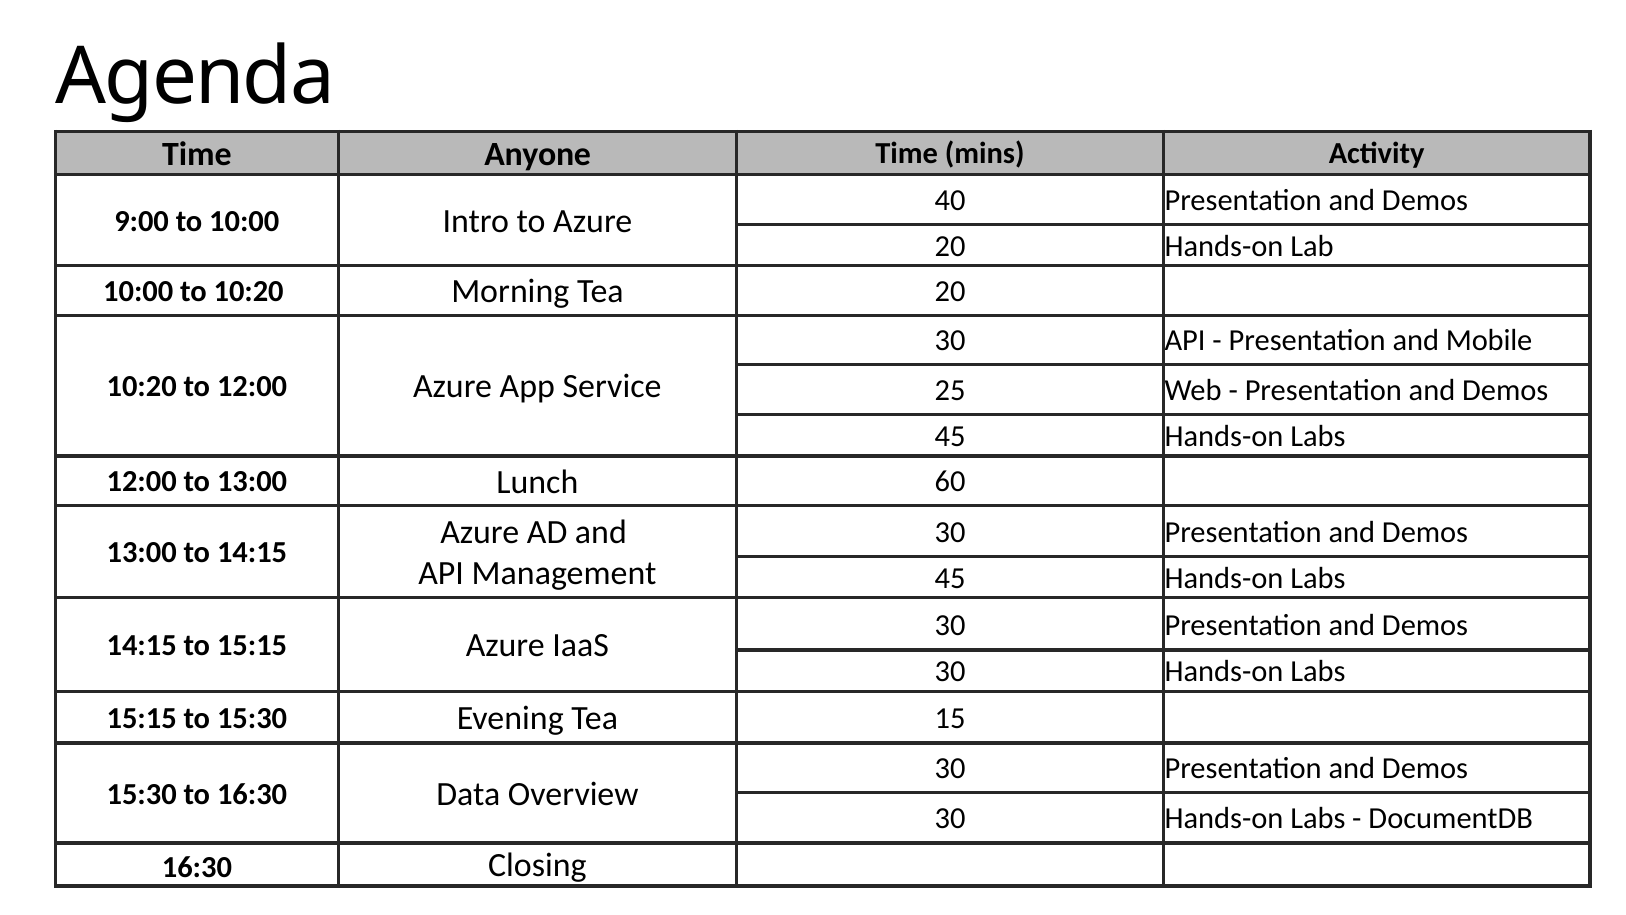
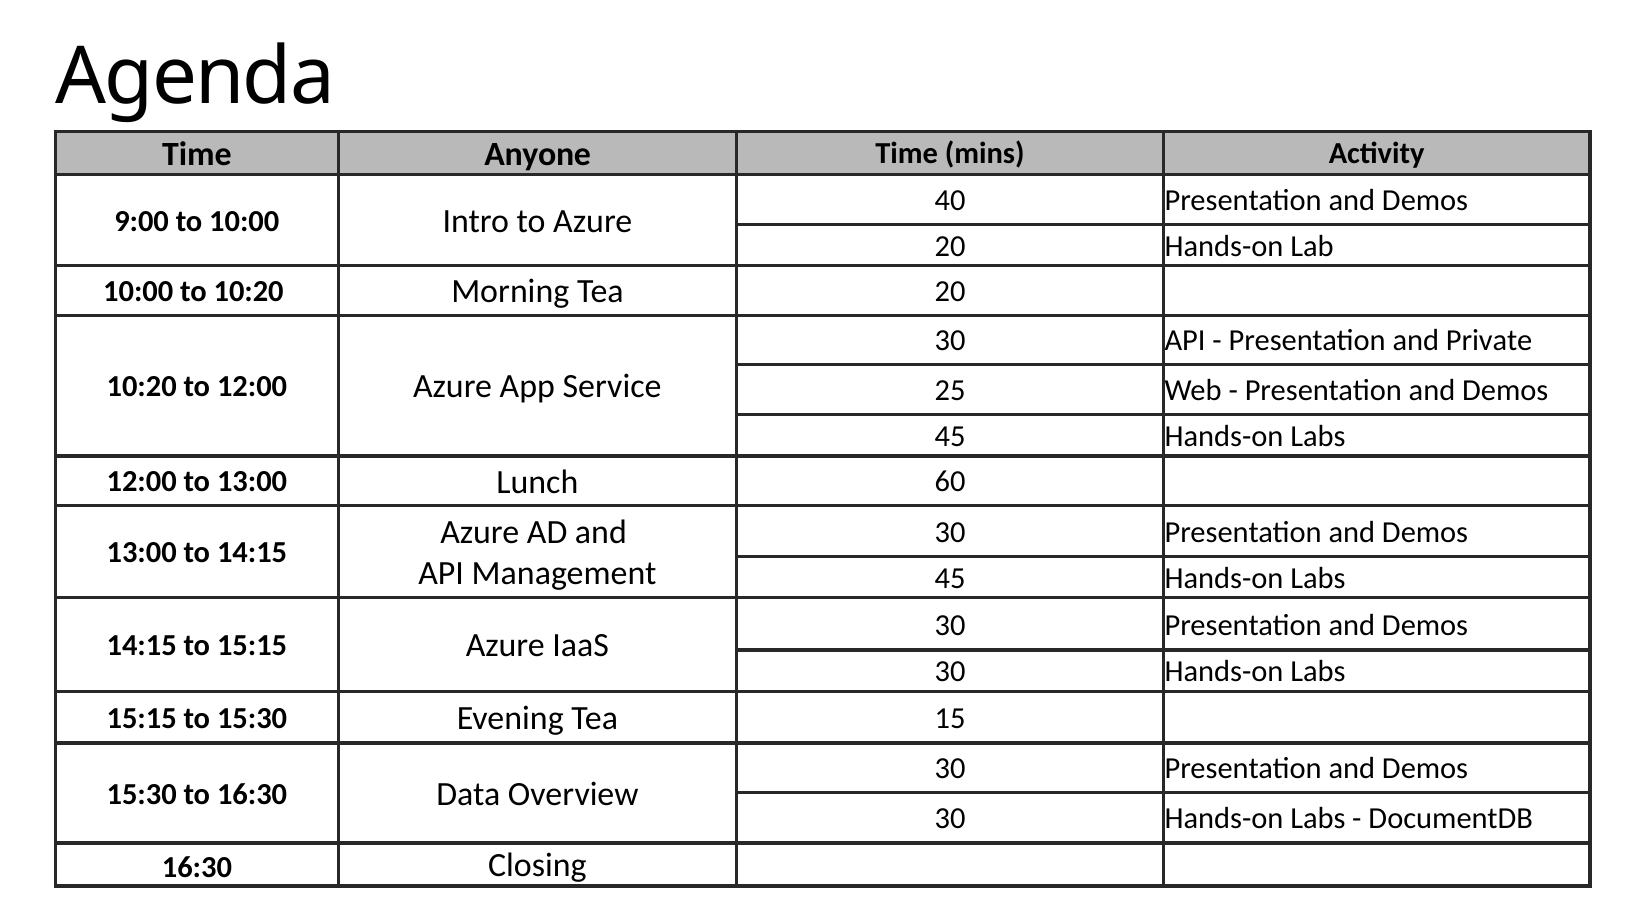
Mobile: Mobile -> Private
